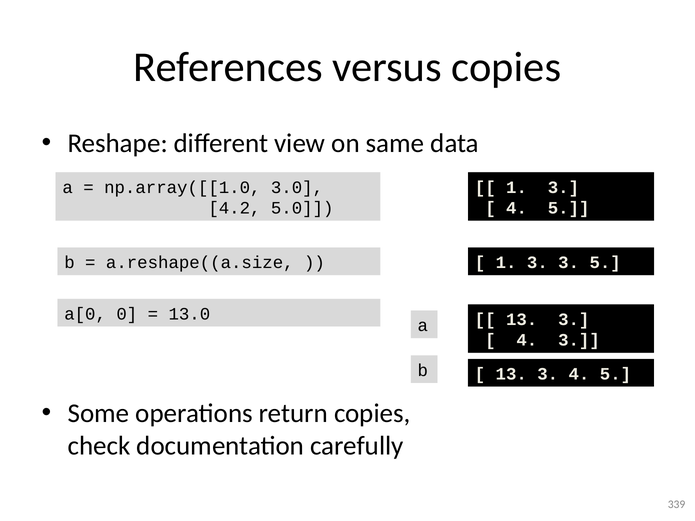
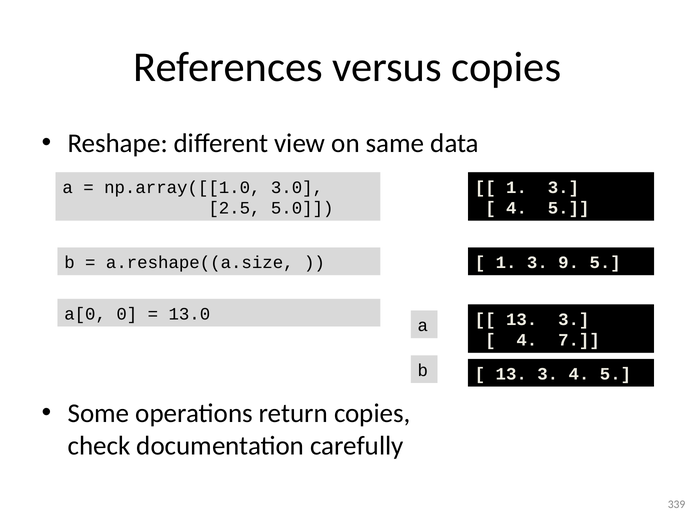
4.2: 4.2 -> 2.5
3 3: 3 -> 9
4 3: 3 -> 7
